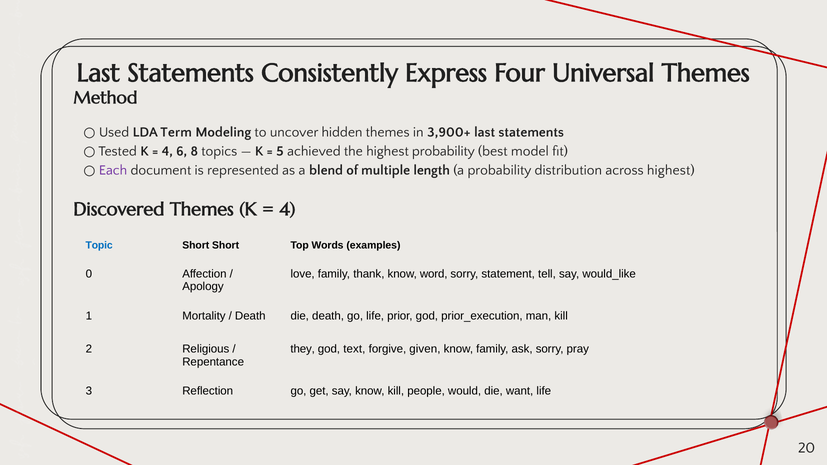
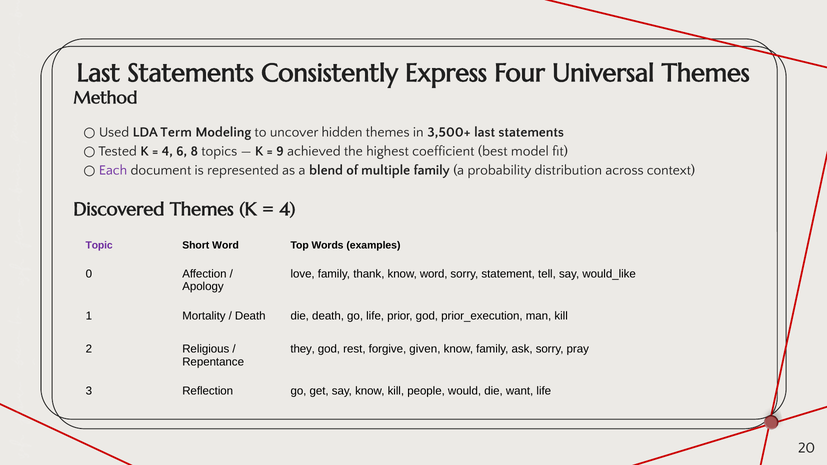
3,900+: 3,900+ -> 3,500+
5: 5 -> 9
highest probability: probability -> coefficient
multiple length: length -> family
across highest: highest -> context
Topic colour: blue -> purple
Short Short: Short -> Word
text: text -> rest
